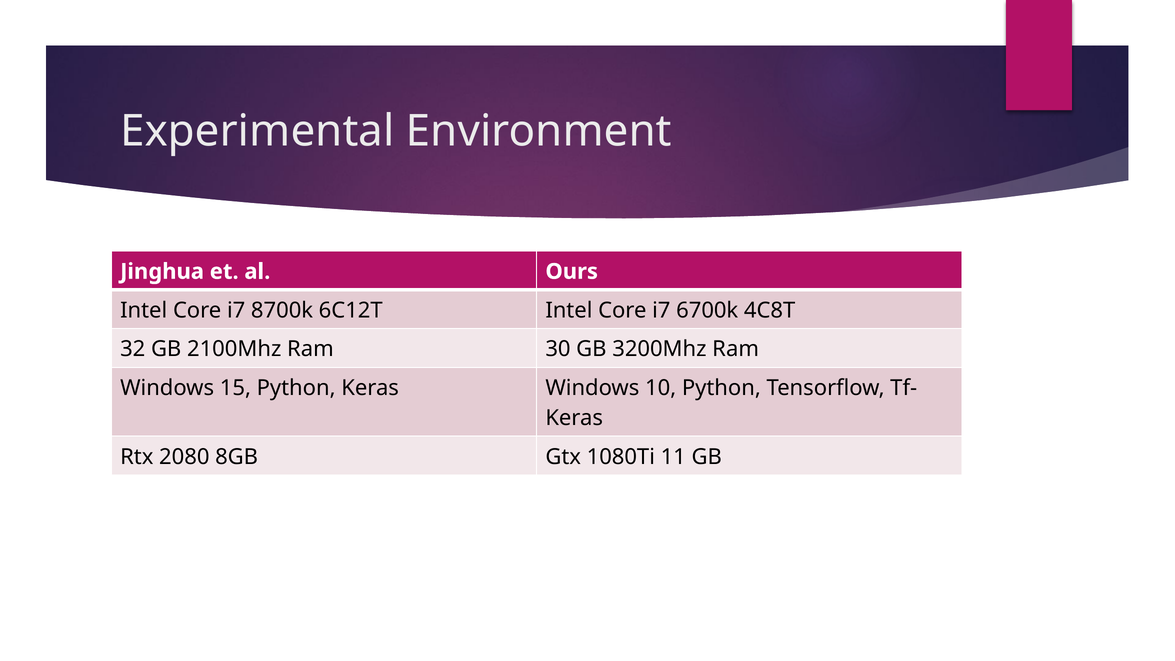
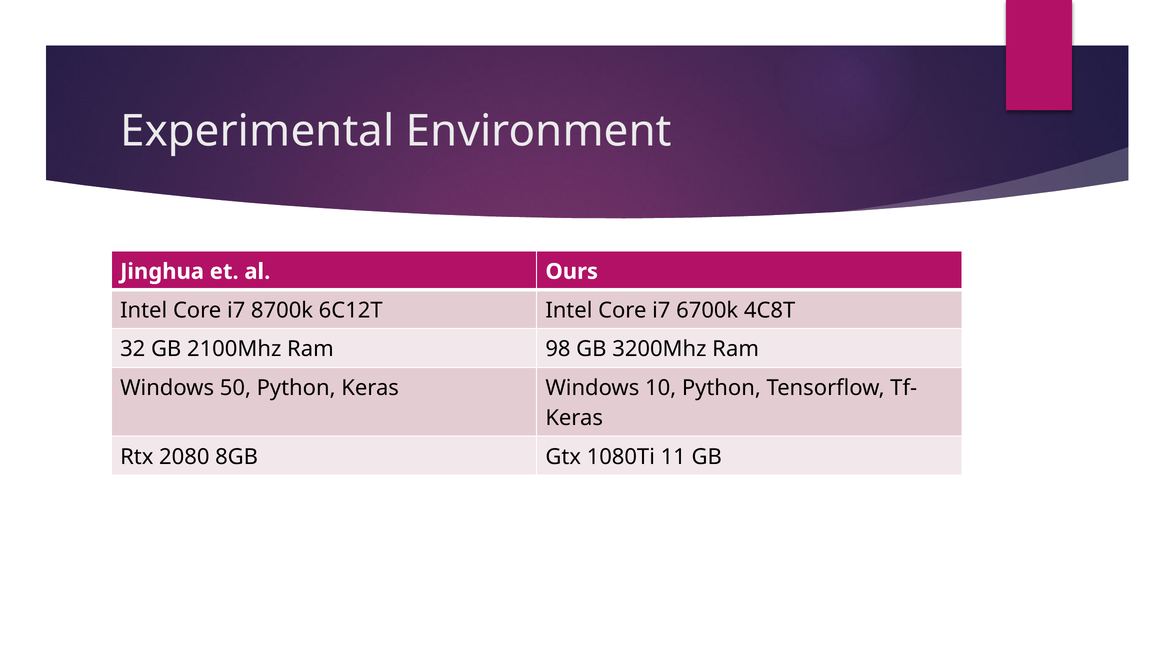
30: 30 -> 98
15: 15 -> 50
